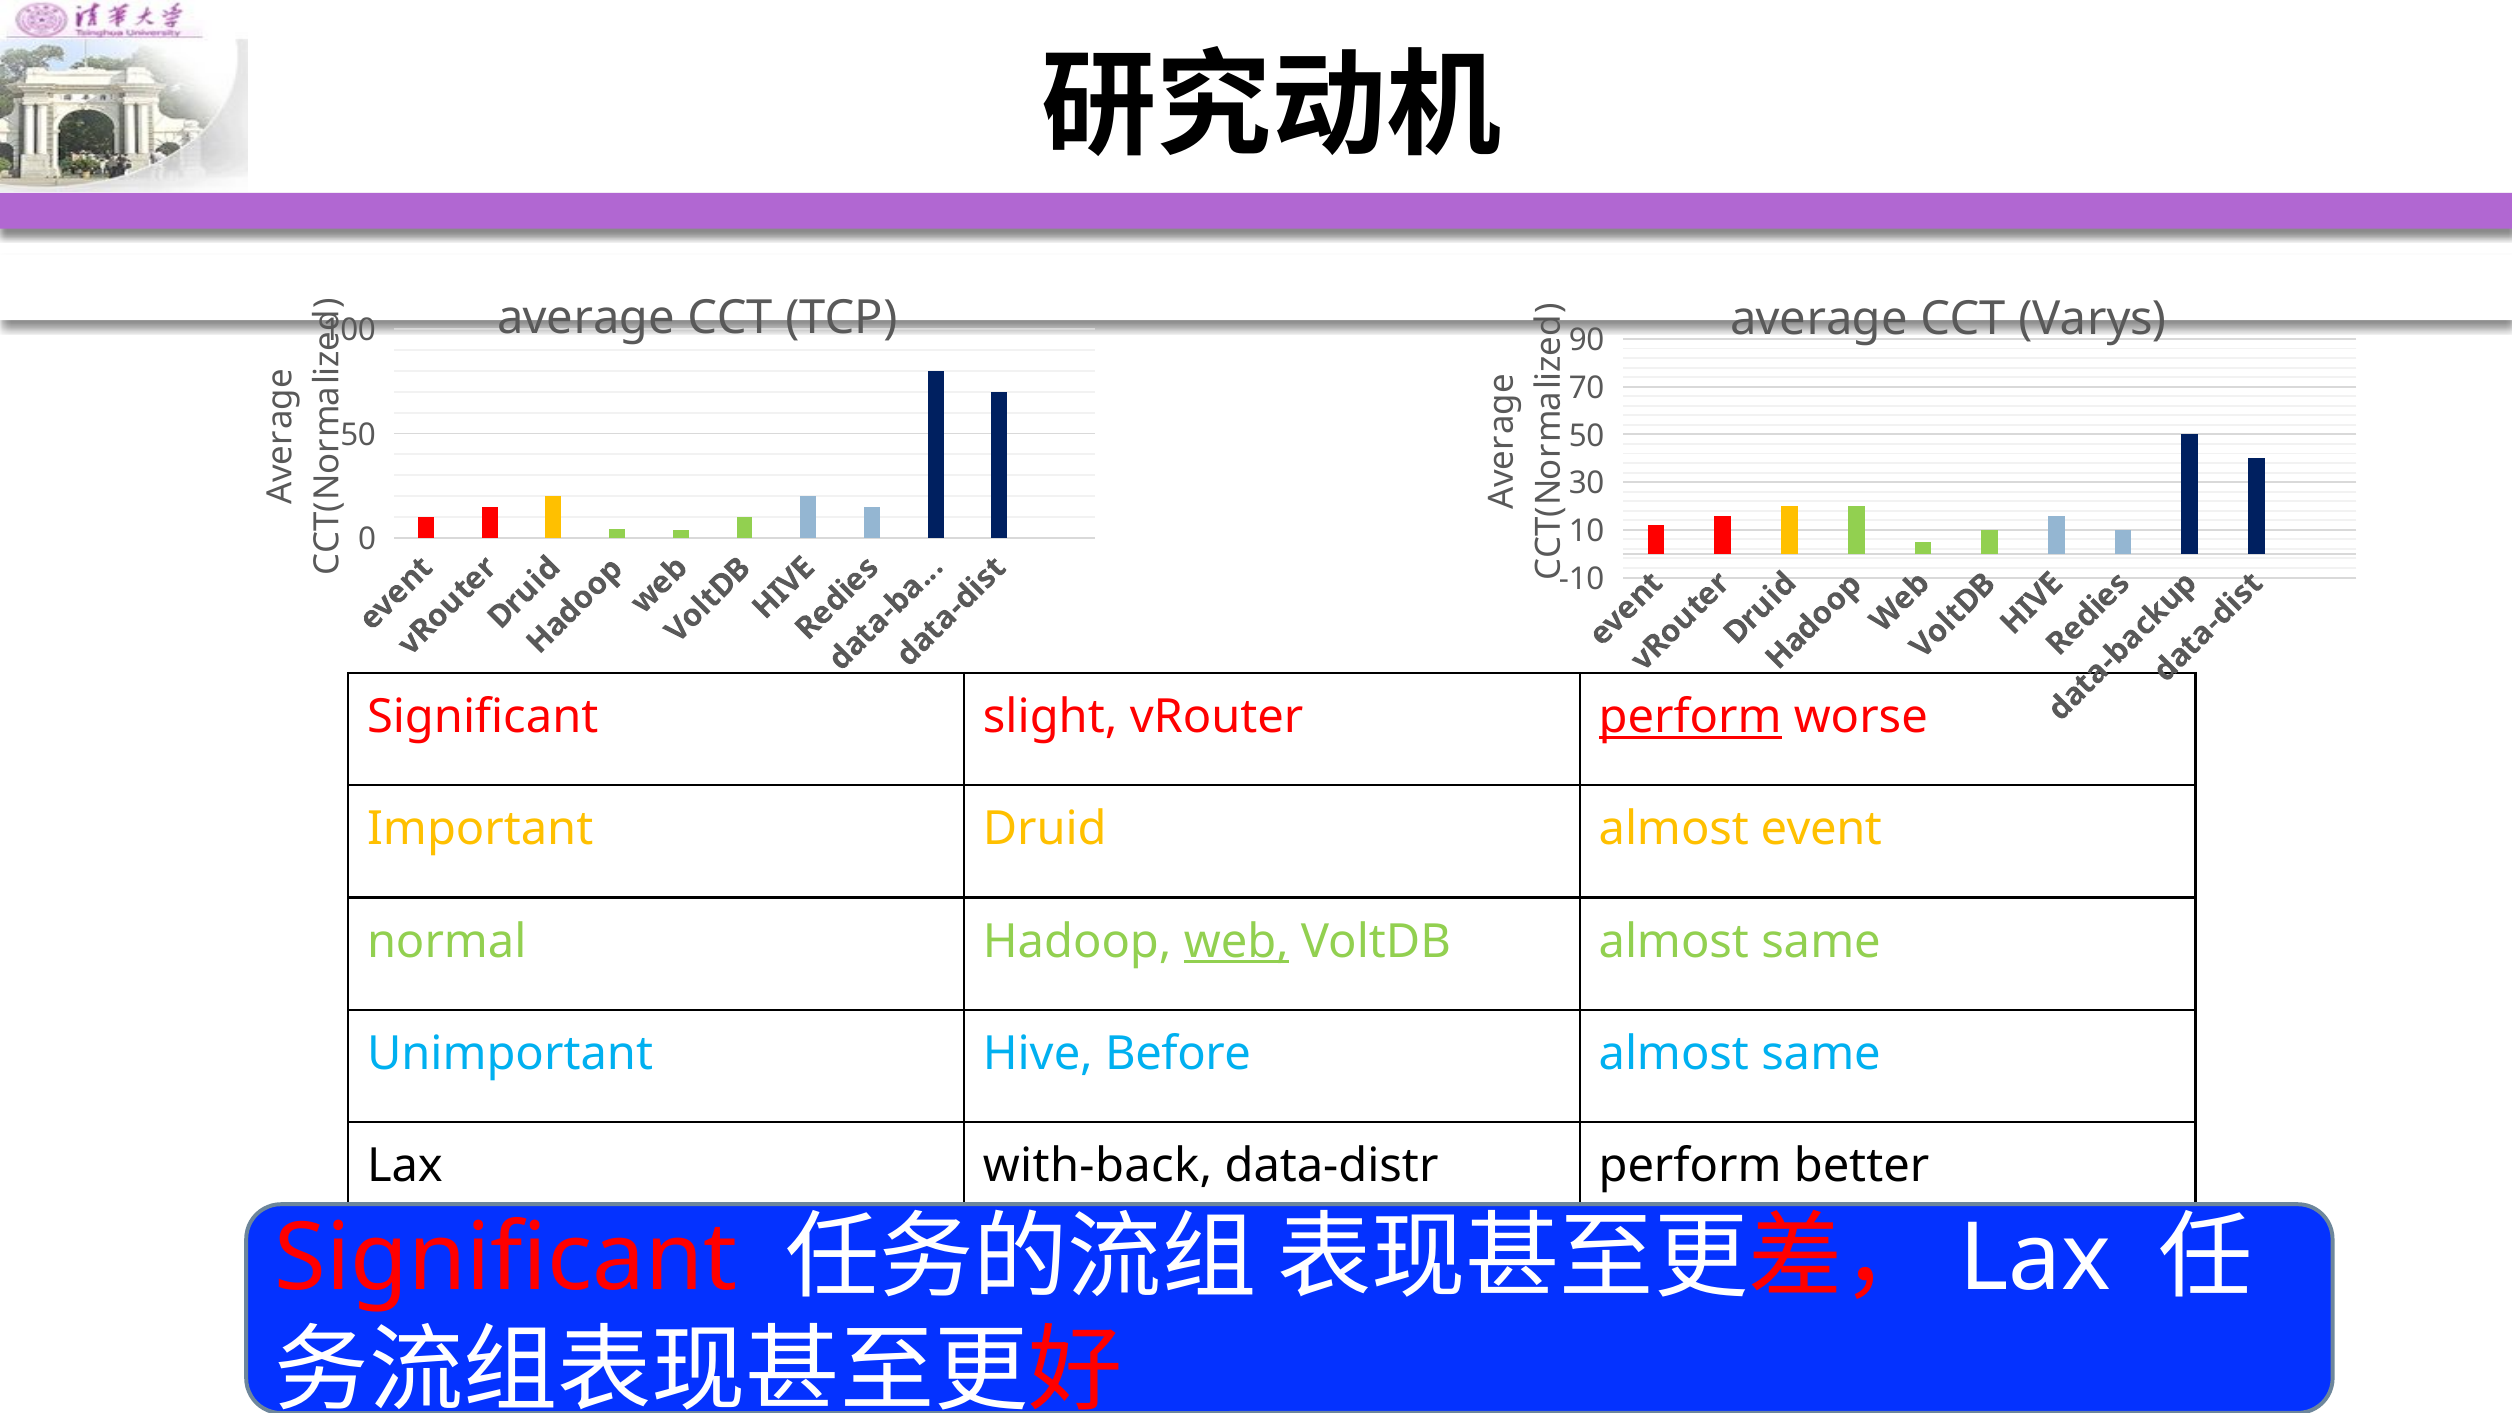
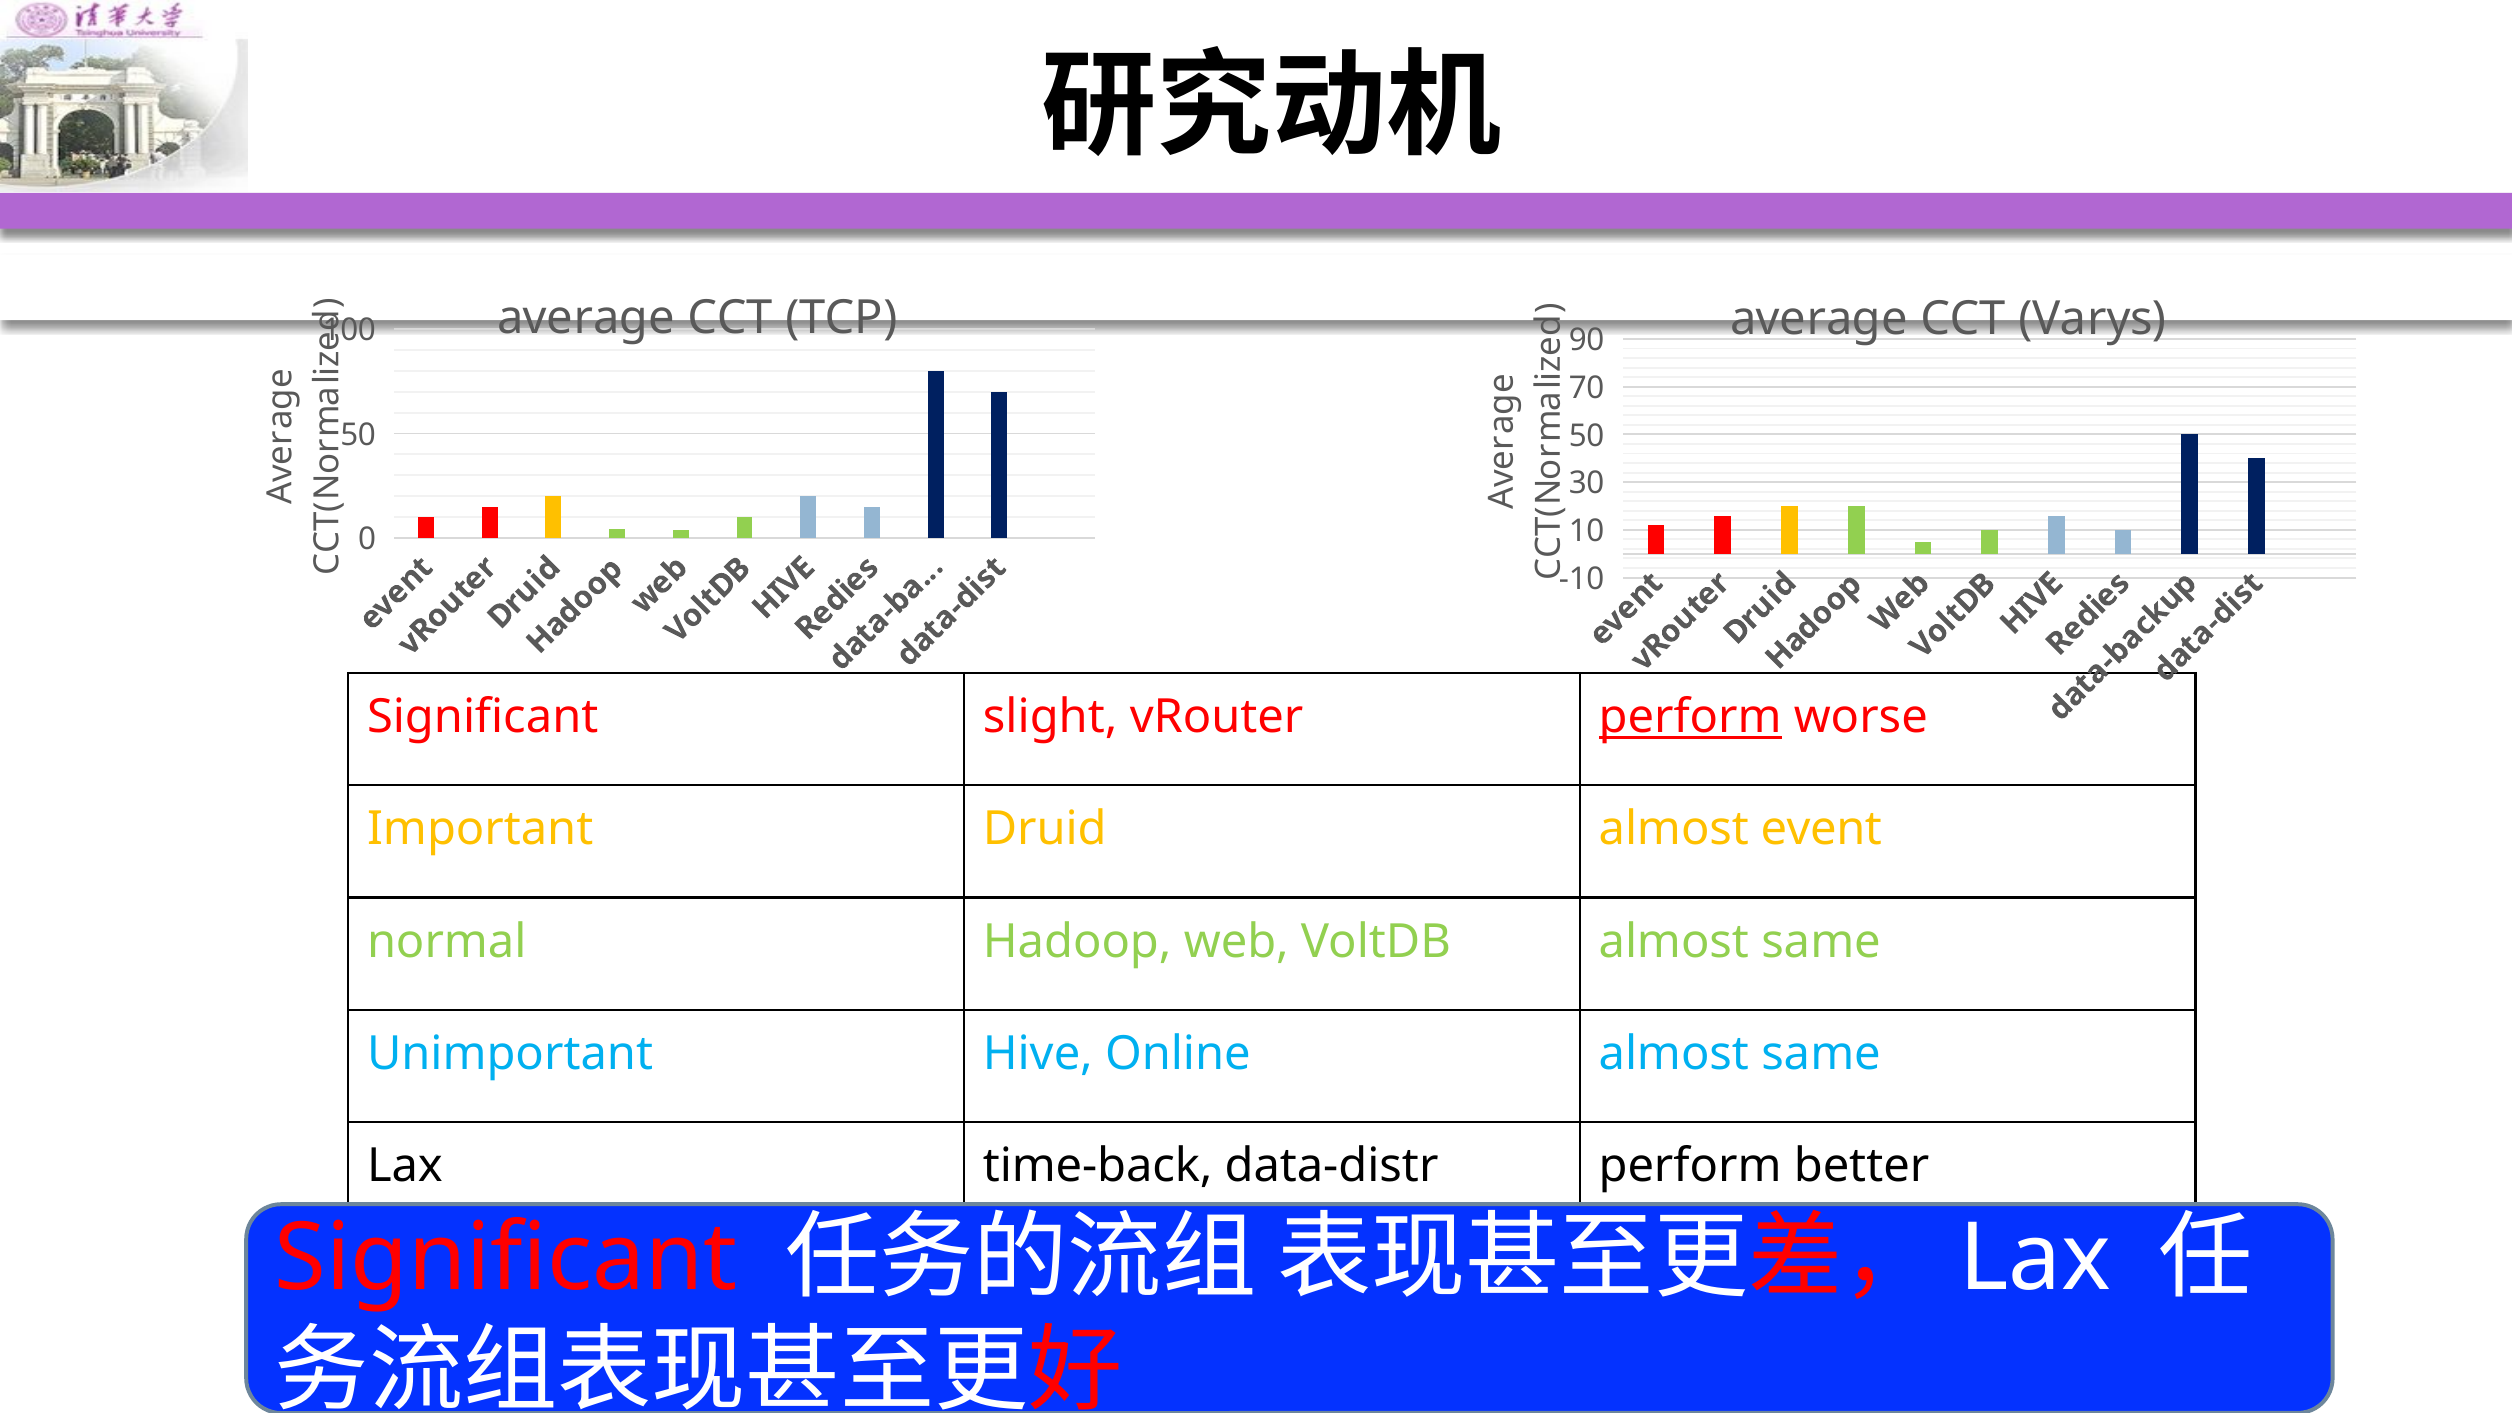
web underline: present -> none
Before: Before -> Online
with-back: with-back -> time-back
